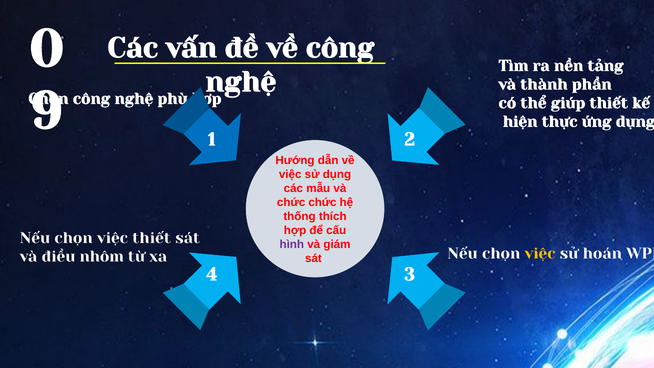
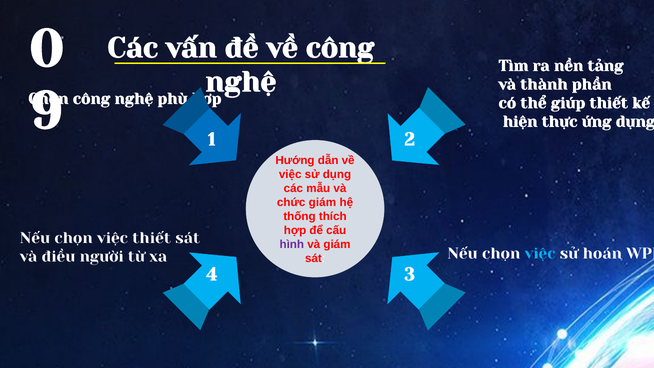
chức chức: chức -> giám
việc at (540, 253) colour: yellow -> light blue
nhôm: nhôm -> người
